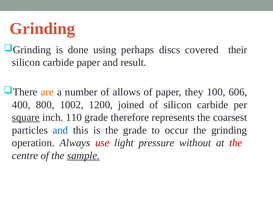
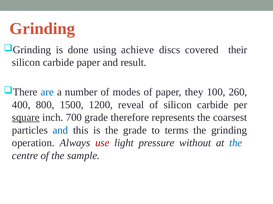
perhaps: perhaps -> achieve
are colour: orange -> blue
allows: allows -> modes
606: 606 -> 260
1002: 1002 -> 1500
joined: joined -> reveal
110: 110 -> 700
occur: occur -> terms
the at (236, 143) colour: red -> blue
sample underline: present -> none
